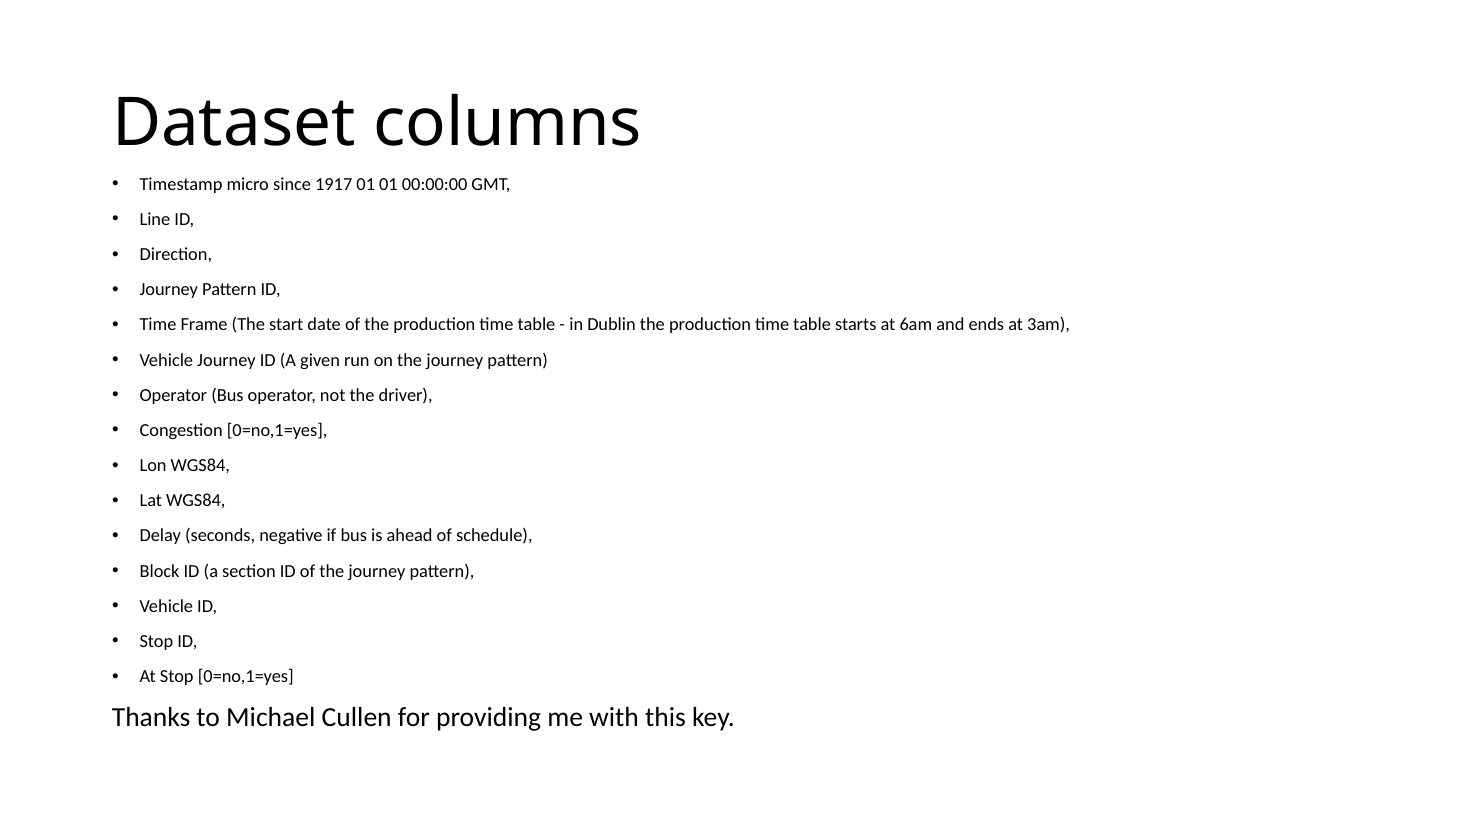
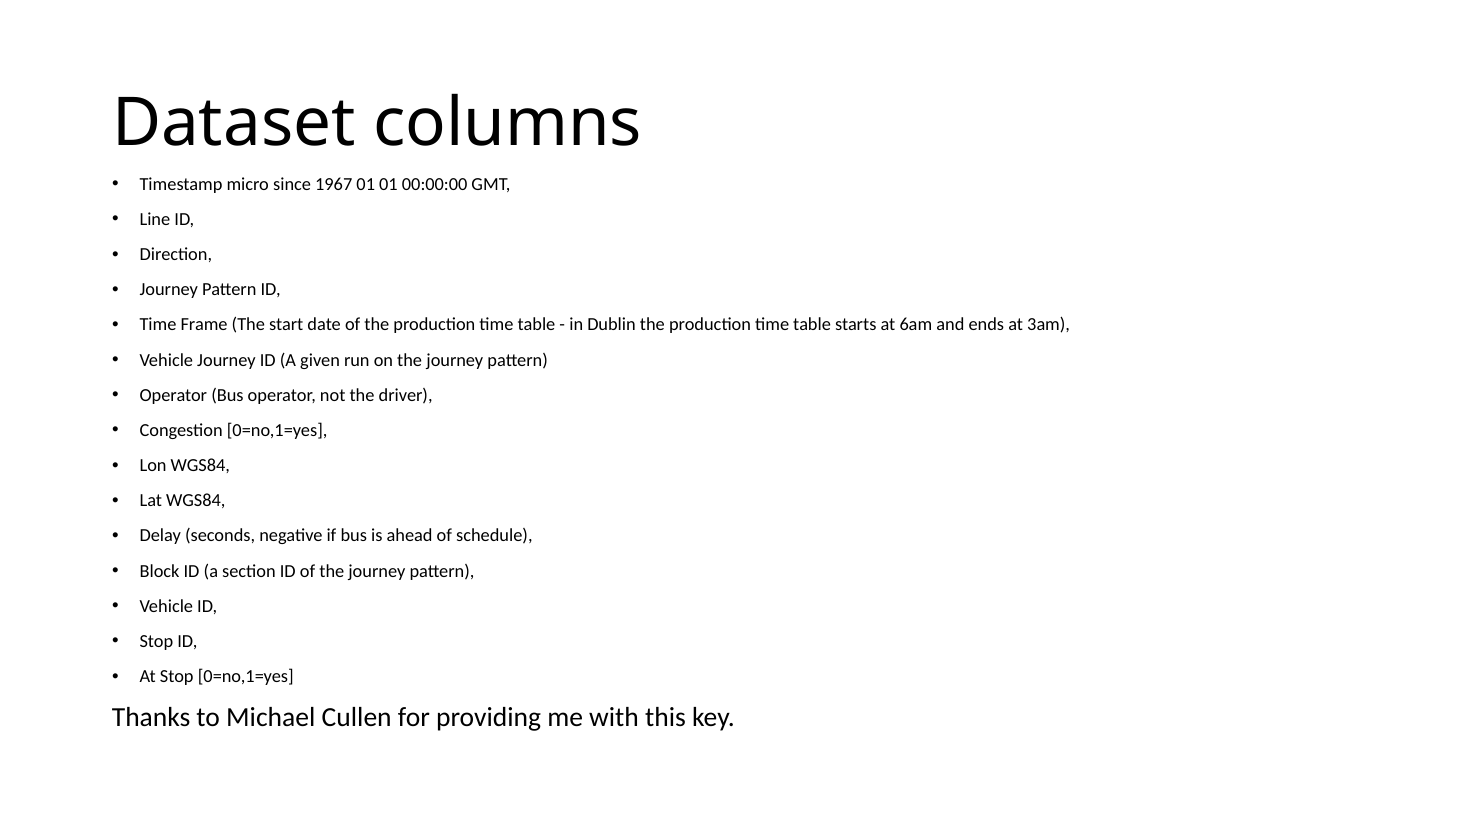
1917: 1917 -> 1967
